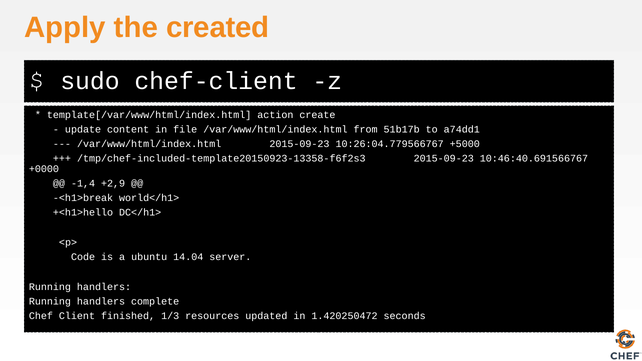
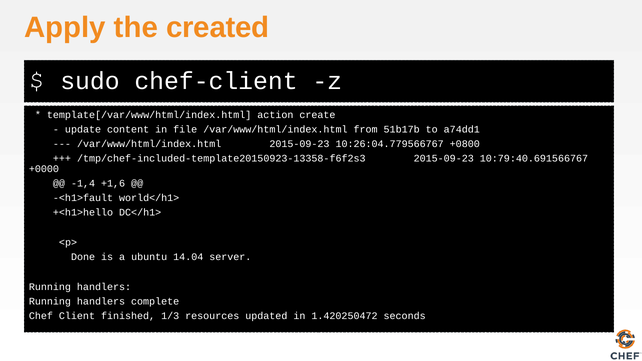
+5000: +5000 -> +0800
10:46:40.691566767: 10:46:40.691566767 -> 10:79:40.691566767
+2,9: +2,9 -> +1,6
-<h1>break: -<h1>break -> -<h1>fault
Code: Code -> Done
